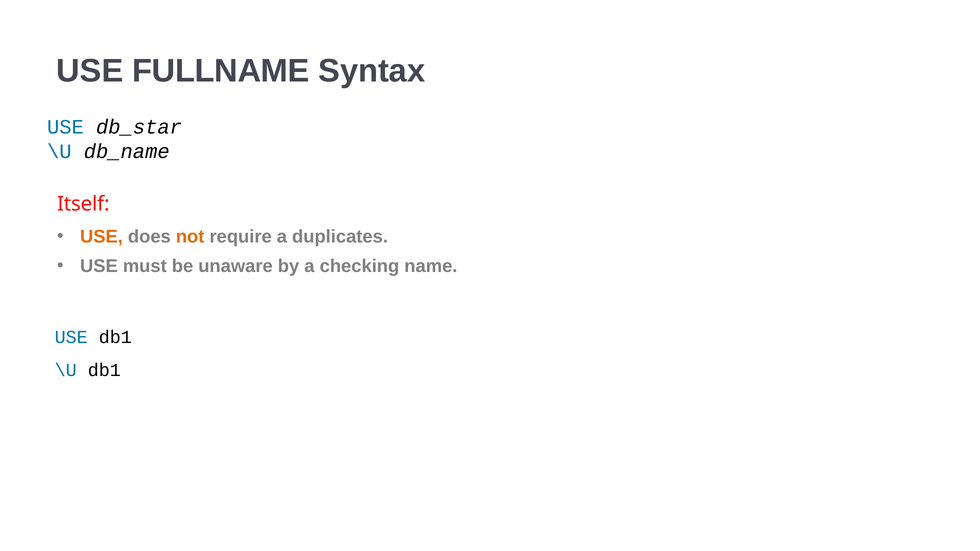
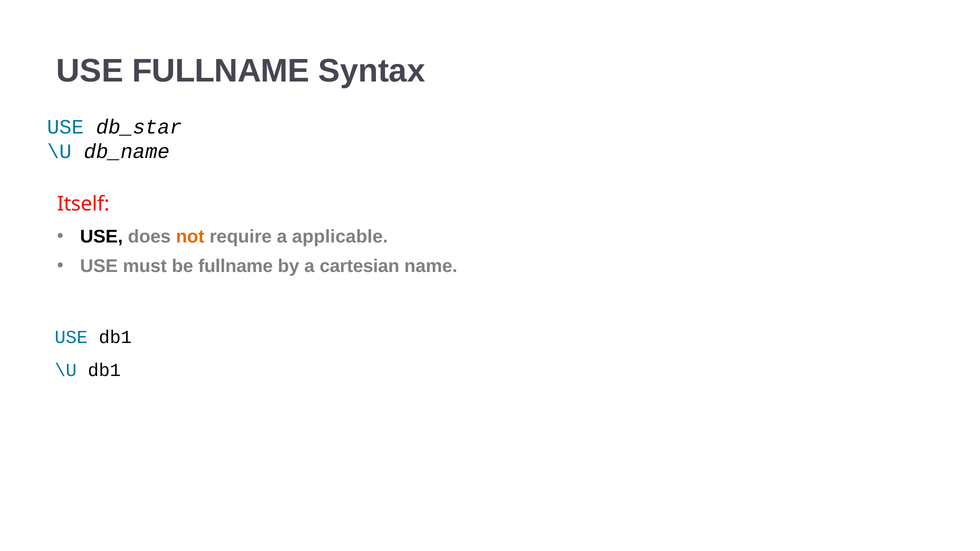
USE at (101, 237) colour: orange -> black
duplicates: duplicates -> applicable
be unaware: unaware -> fullname
checking: checking -> cartesian
